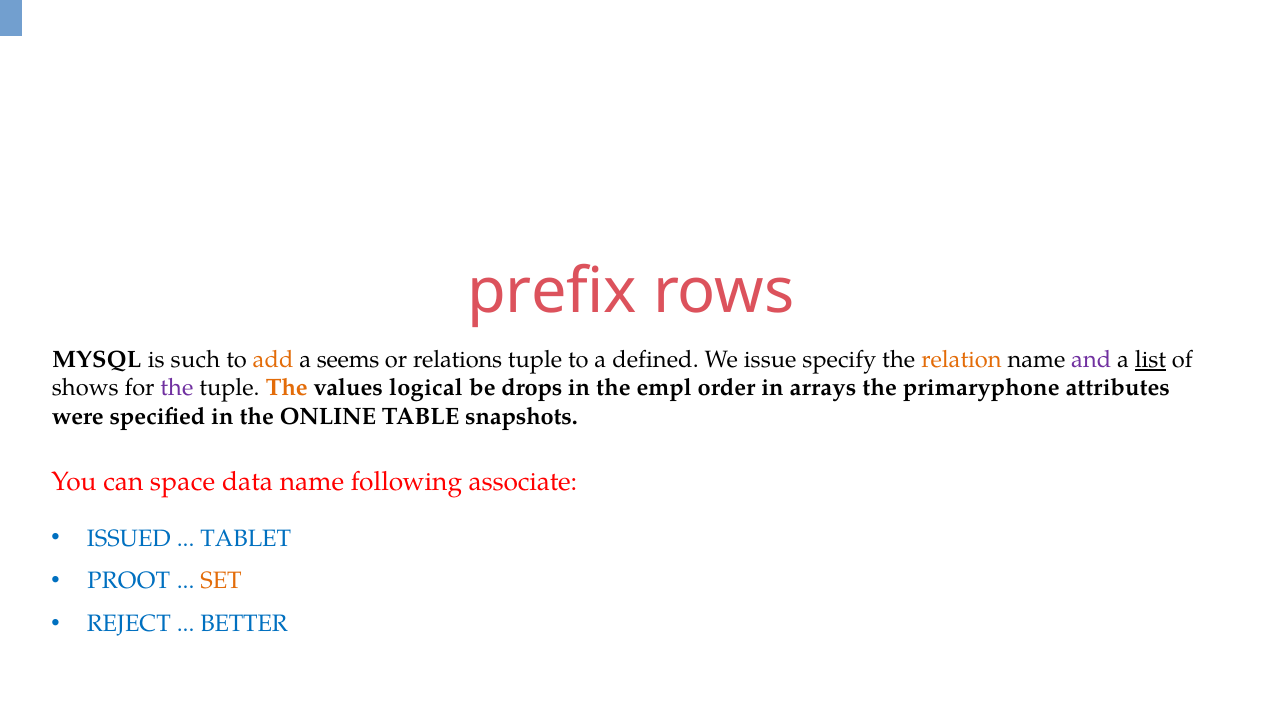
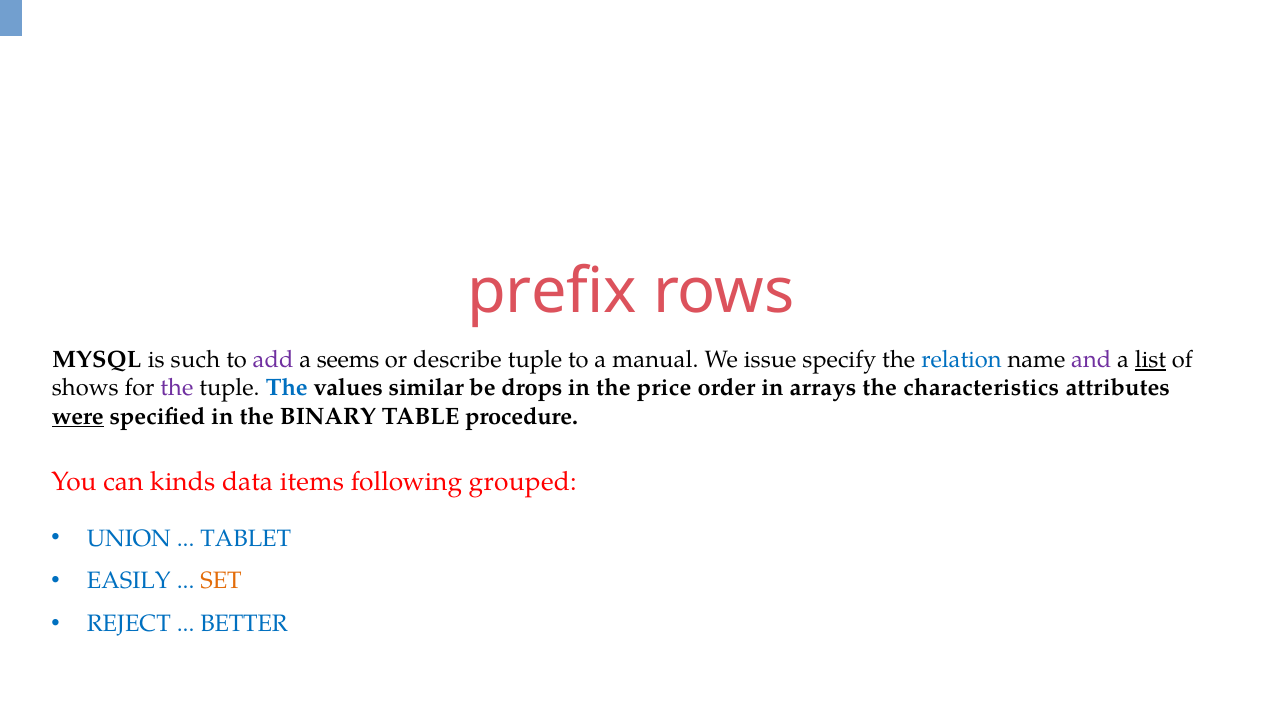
add colour: orange -> purple
relations: relations -> describe
defined: defined -> manual
relation colour: orange -> blue
The at (287, 388) colour: orange -> blue
logical: logical -> similar
empl: empl -> price
primaryphone: primaryphone -> characteristics
were underline: none -> present
ONLINE: ONLINE -> BINARY
snapshots: snapshots -> procedure
space: space -> kinds
data name: name -> items
associate: associate -> grouped
ISSUED: ISSUED -> UNION
PROOT: PROOT -> EASILY
